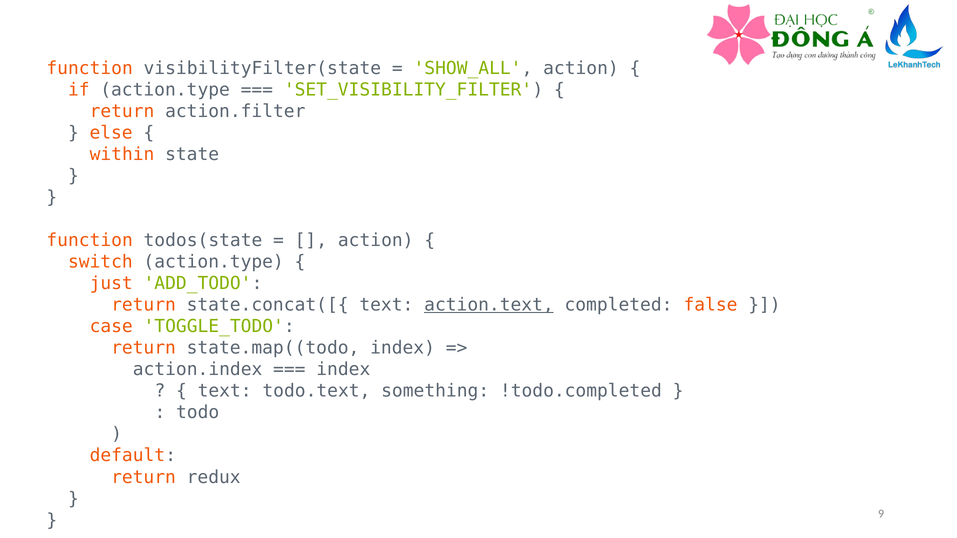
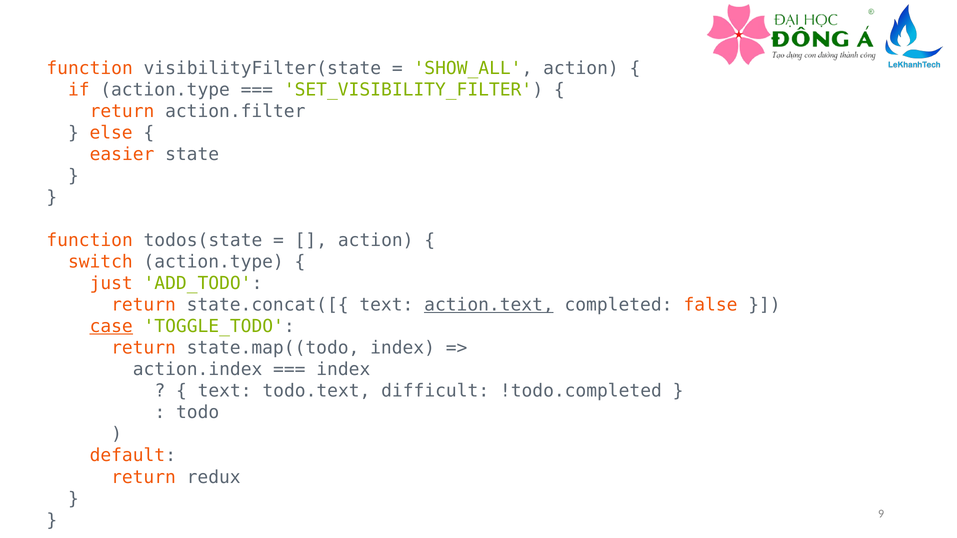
within: within -> easier
case underline: none -> present
something: something -> difficult
